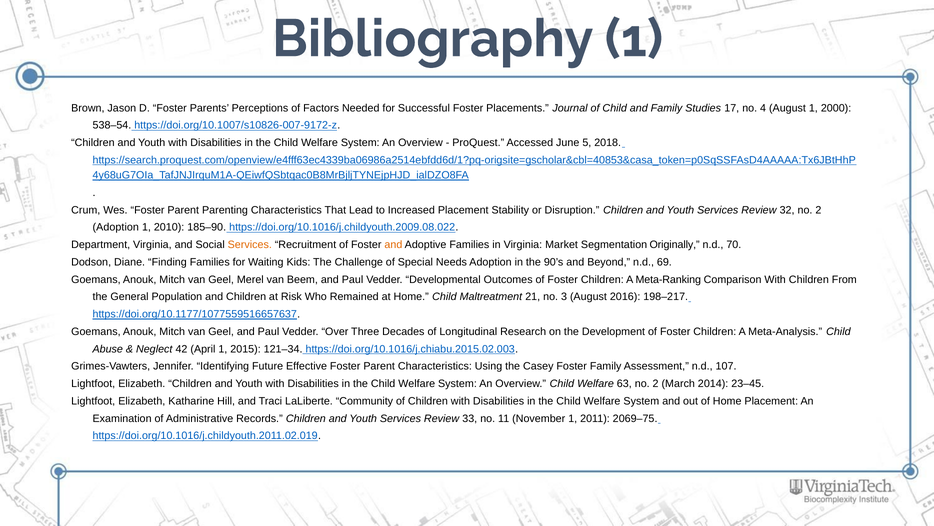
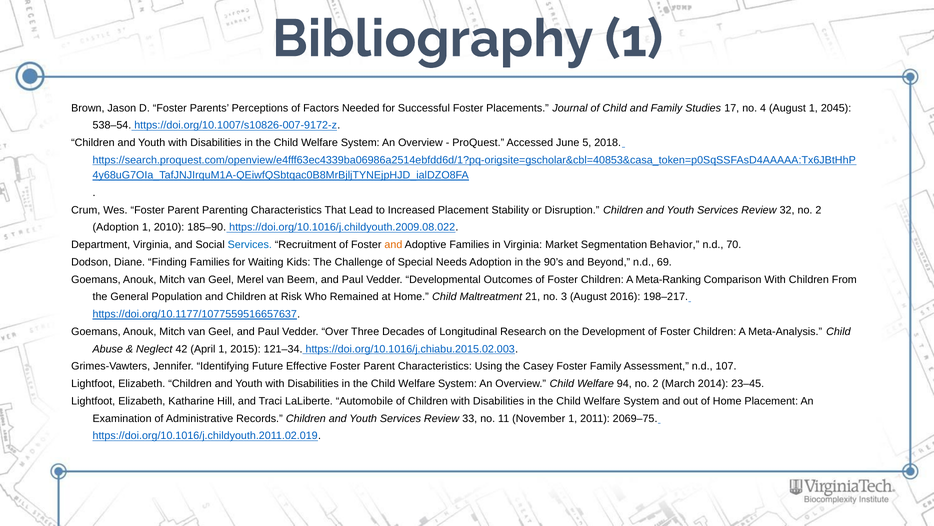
2000: 2000 -> 2045
Services at (250, 245) colour: orange -> blue
Originally: Originally -> Behavior
63: 63 -> 94
Community: Community -> Automobile
